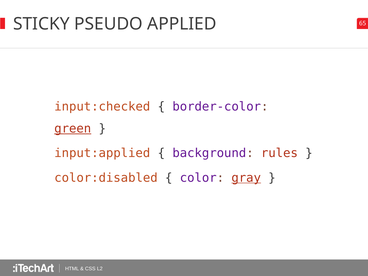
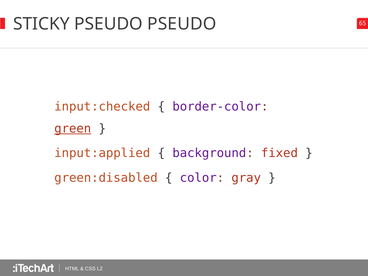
PSEUDO APPLIED: APPLIED -> PSEUDO
rules: rules -> fixed
color:disabled: color:disabled -> green:disabled
gray underline: present -> none
